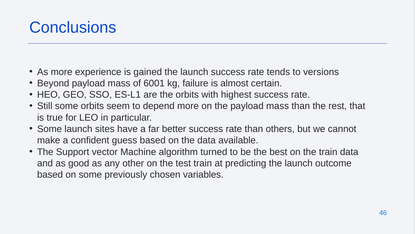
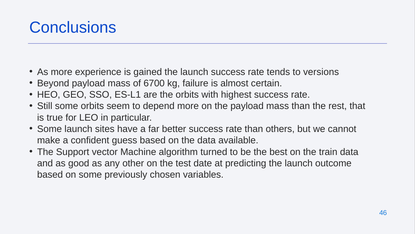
6001: 6001 -> 6700
test train: train -> date
